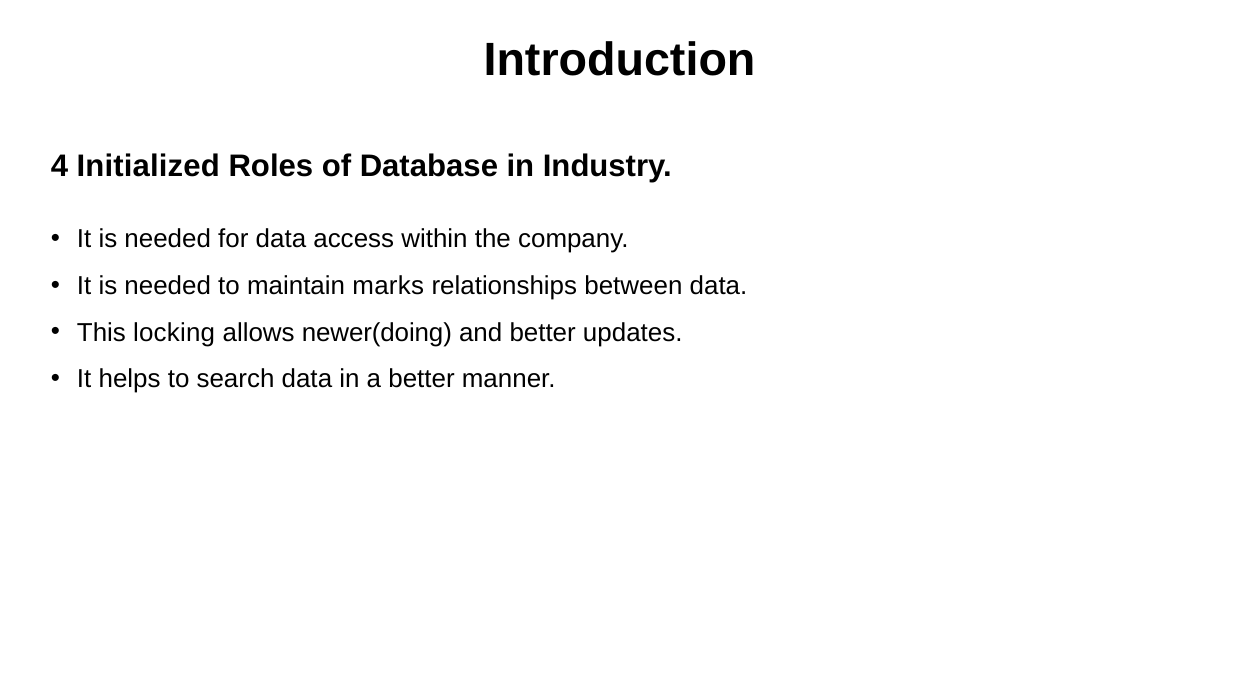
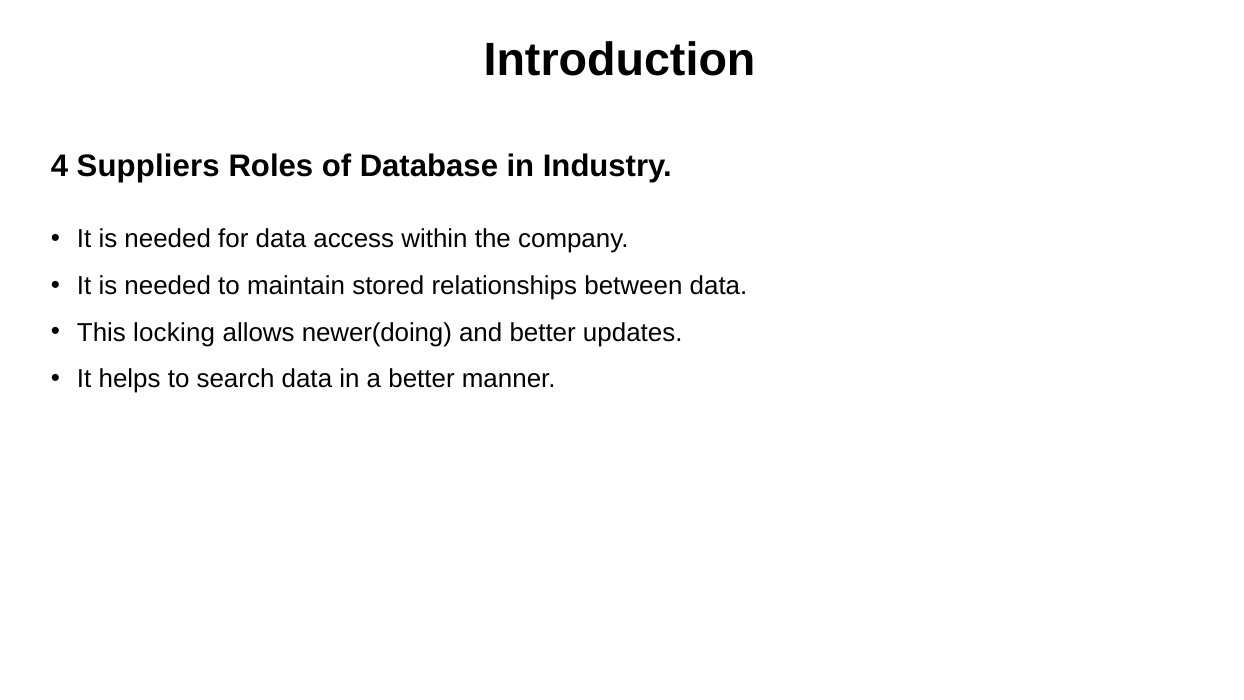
Initialized: Initialized -> Suppliers
marks: marks -> stored
